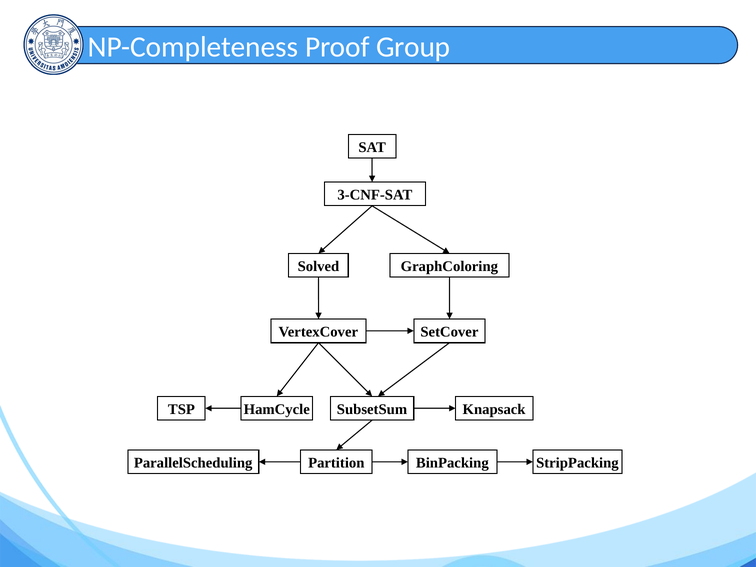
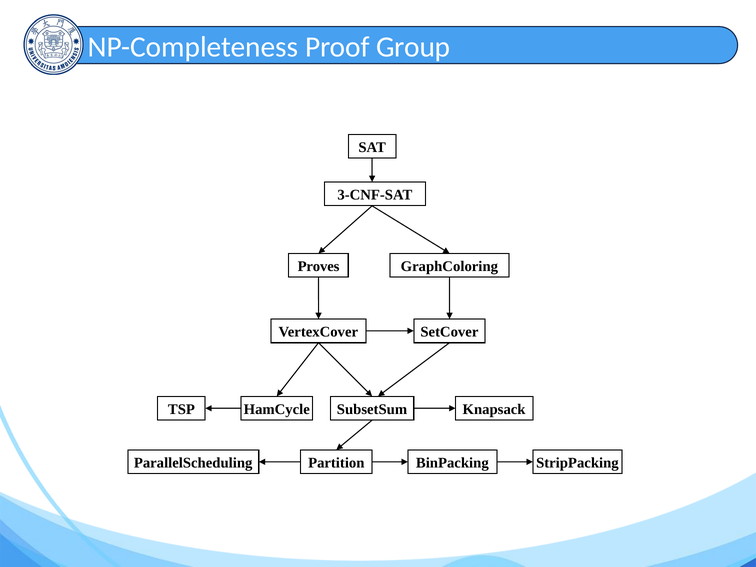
Solved: Solved -> Proves
